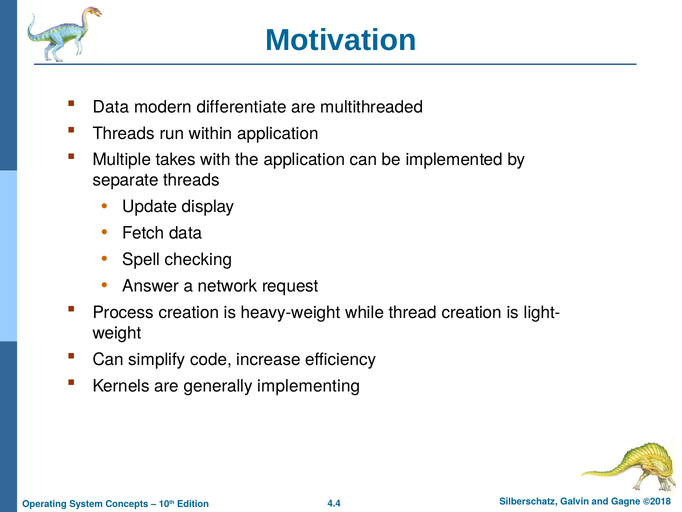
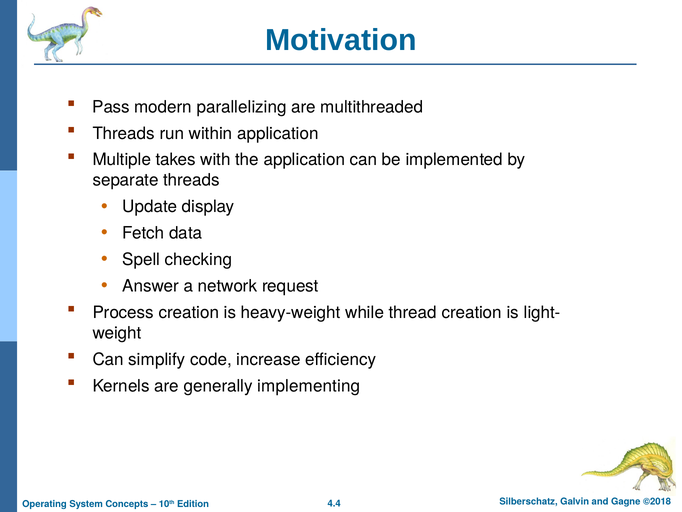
Data at (111, 107): Data -> Pass
differentiate: differentiate -> parallelizing
